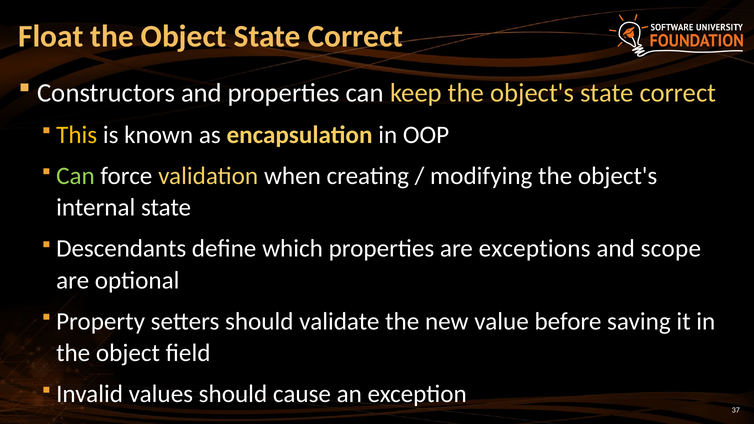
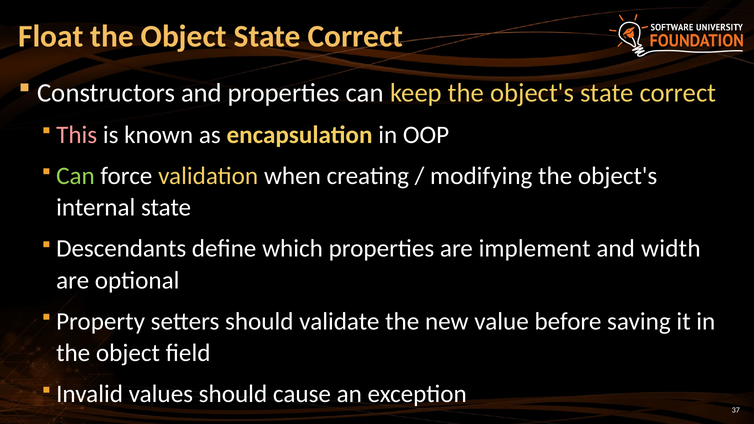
This colour: yellow -> pink
exceptions: exceptions -> implement
scope: scope -> width
